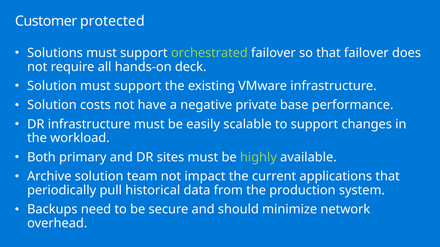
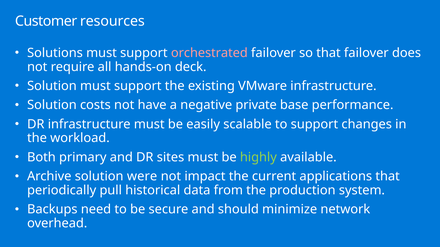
protected: protected -> resources
orchestrated colour: light green -> pink
team: team -> were
